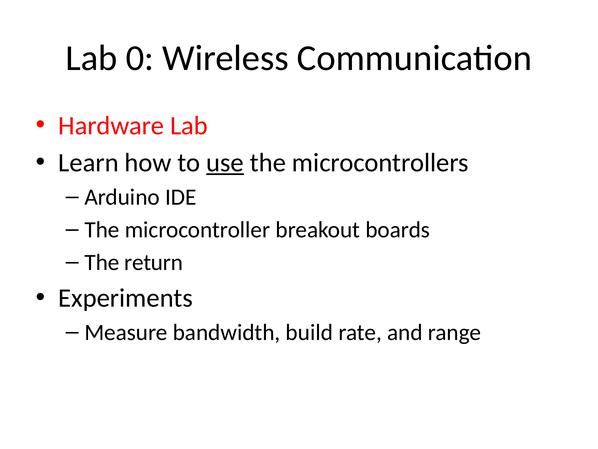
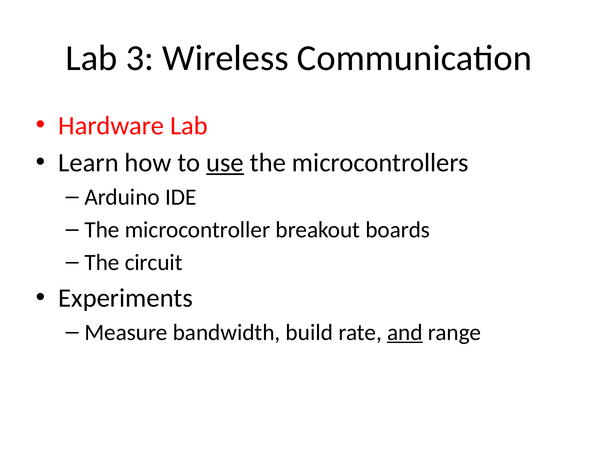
0: 0 -> 3
return: return -> circuit
and underline: none -> present
